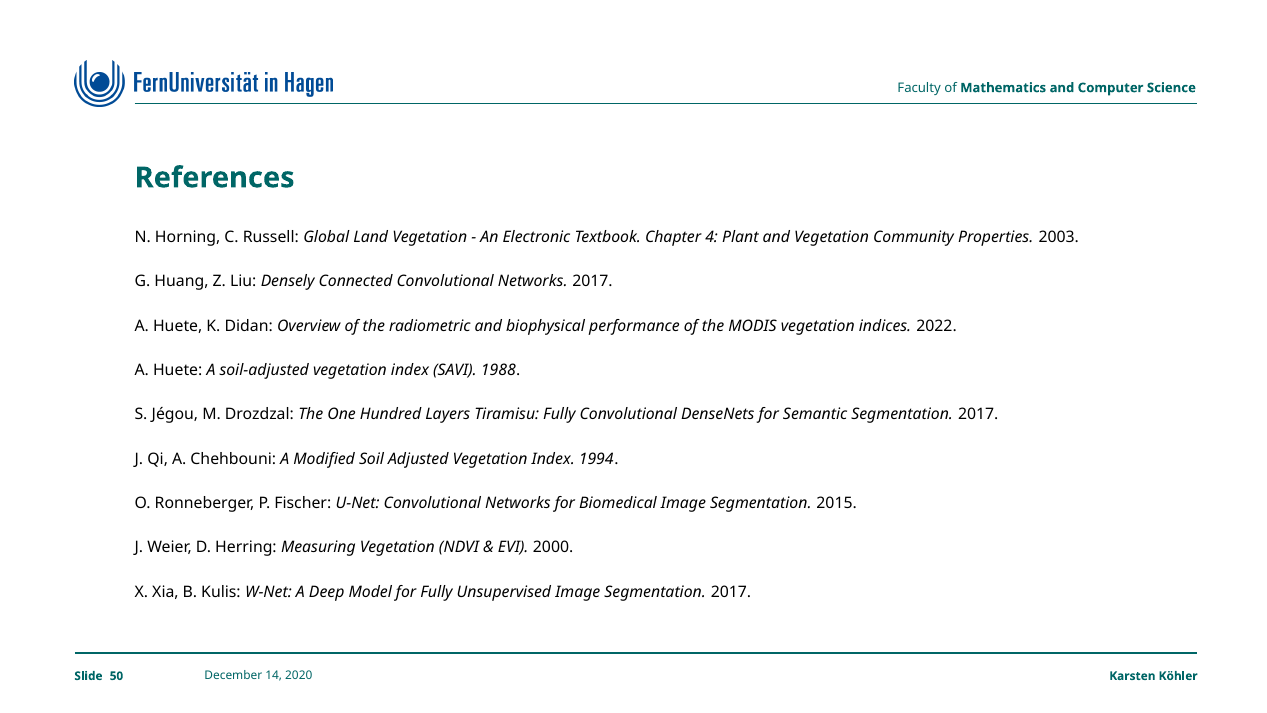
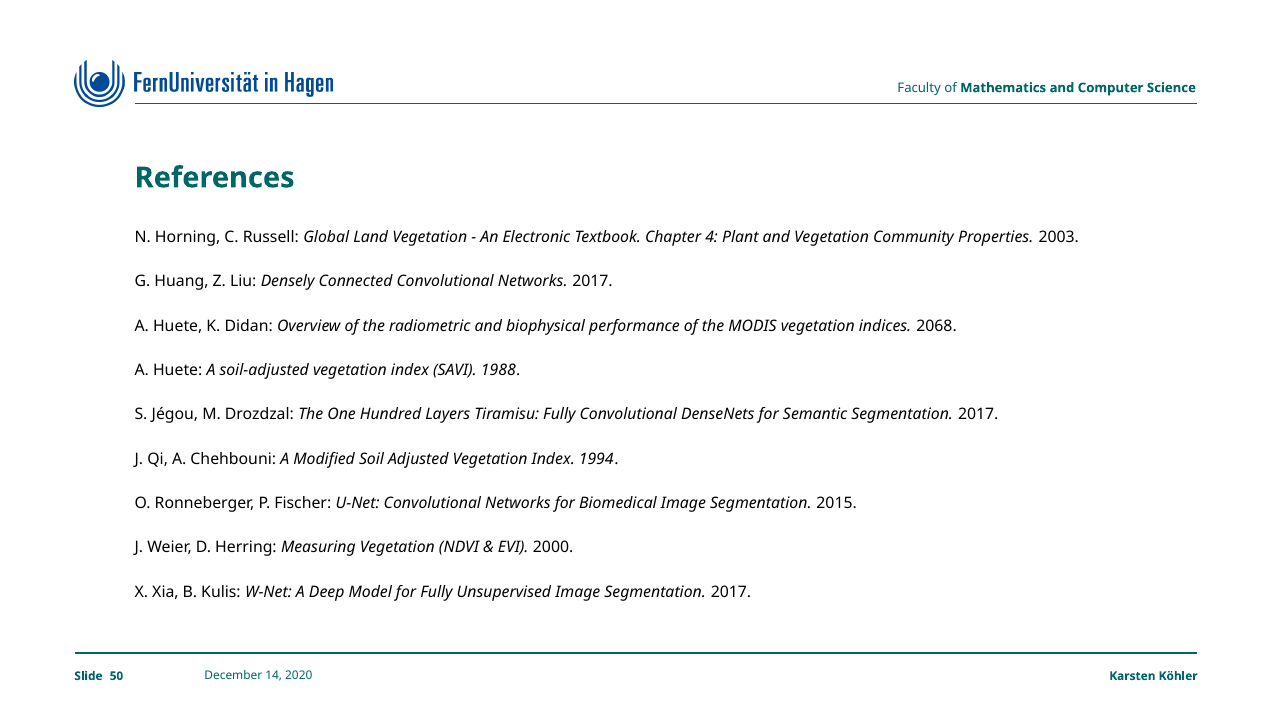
2022: 2022 -> 2068
